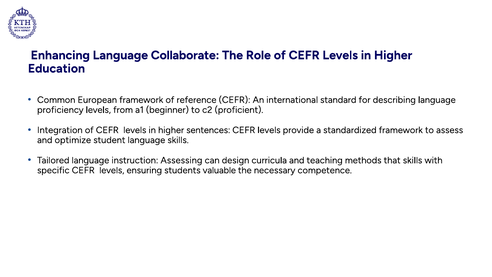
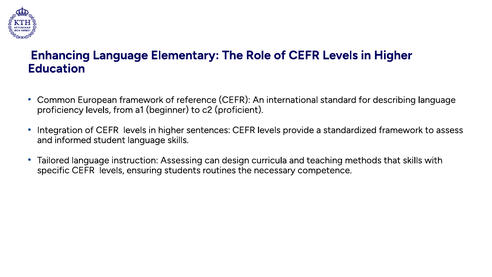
Collaborate: Collaborate -> Elementary
optimize: optimize -> informed
valuable: valuable -> routines
